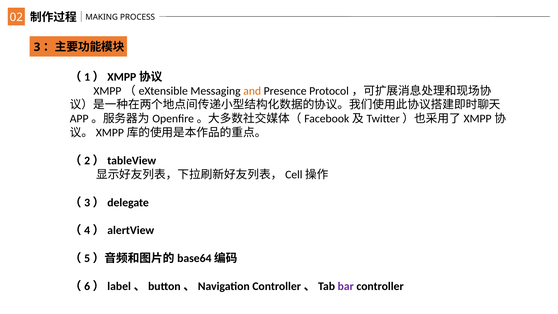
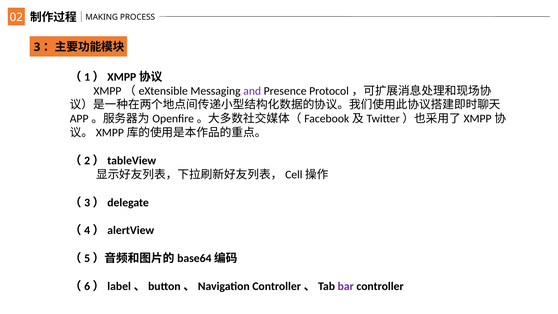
and colour: orange -> purple
